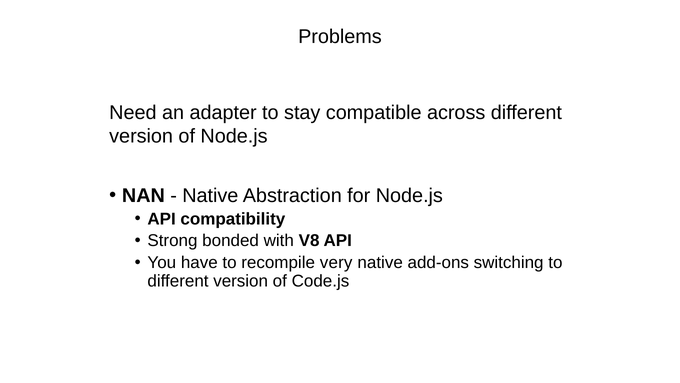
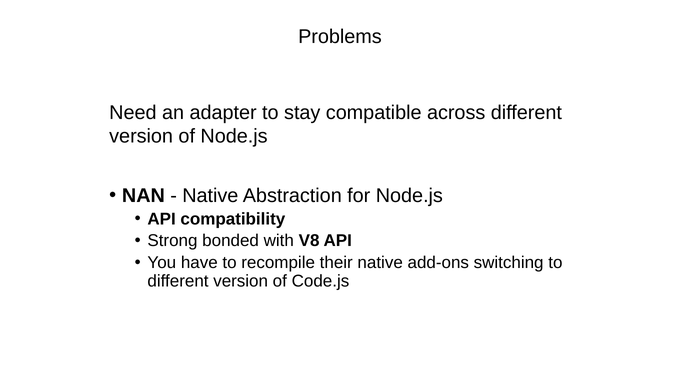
very: very -> their
